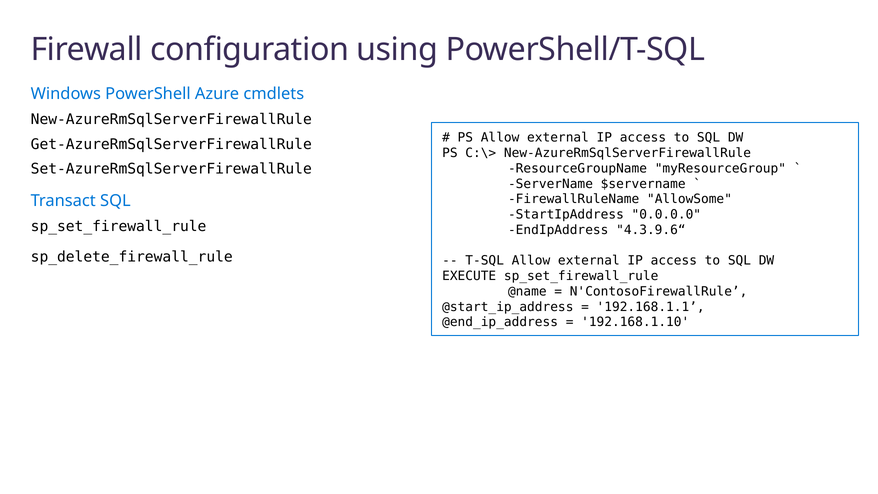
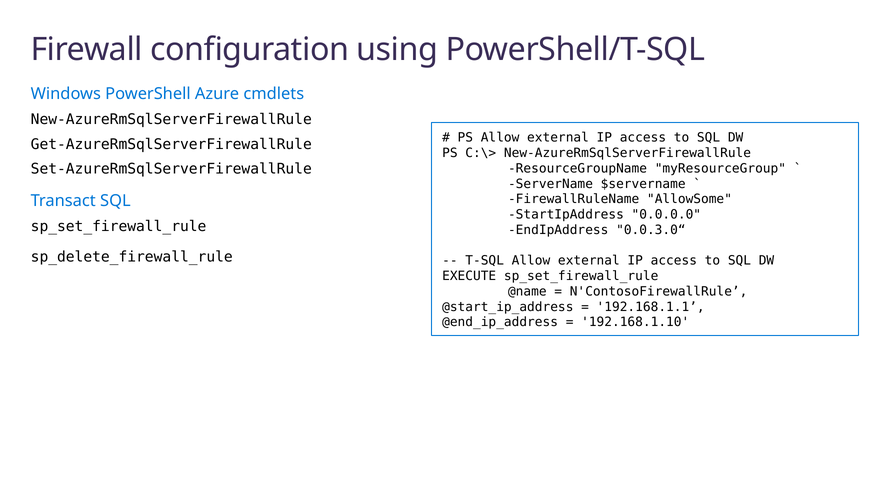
4.3.9.6“: 4.3.9.6“ -> 0.0.3.0“
